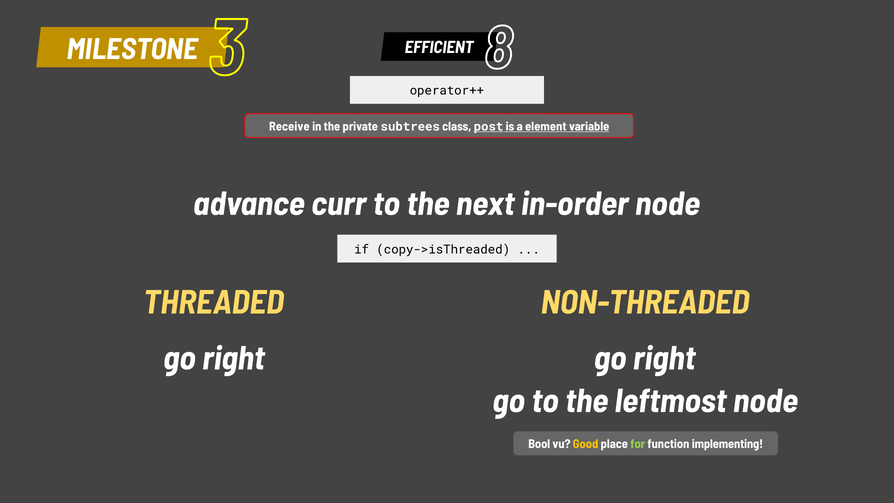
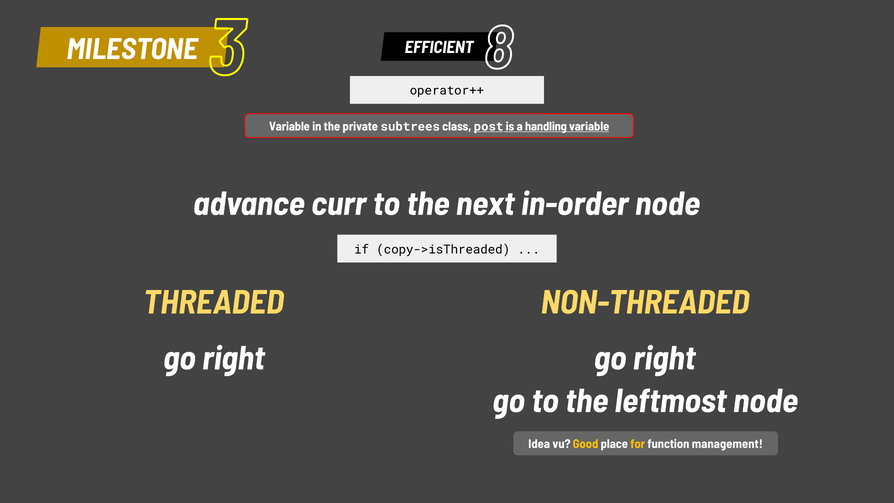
Receive at (289, 126): Receive -> Variable
element: element -> handling
Bool: Bool -> Idea
for colour: light green -> yellow
implementing: implementing -> management
